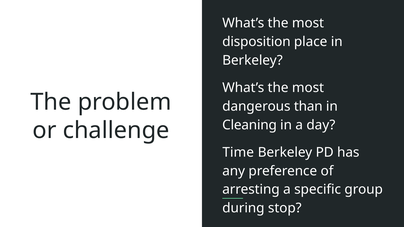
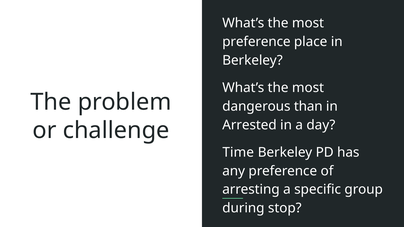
disposition at (256, 42): disposition -> preference
Cleaning: Cleaning -> Arrested
